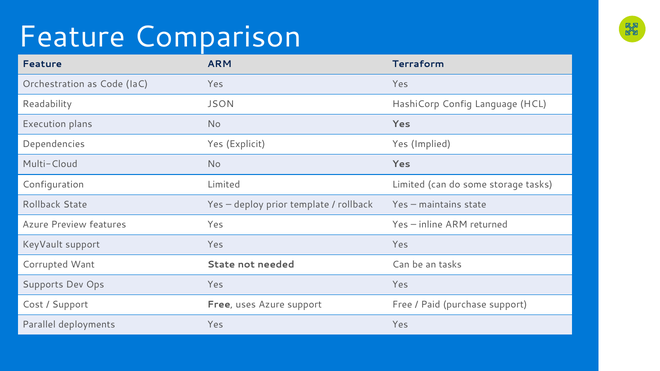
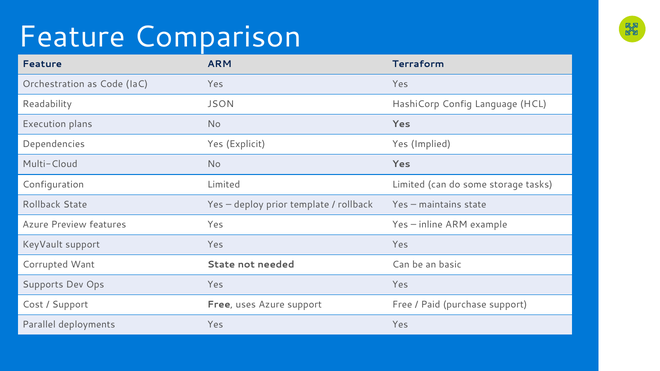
returned: returned -> example
an tasks: tasks -> basic
